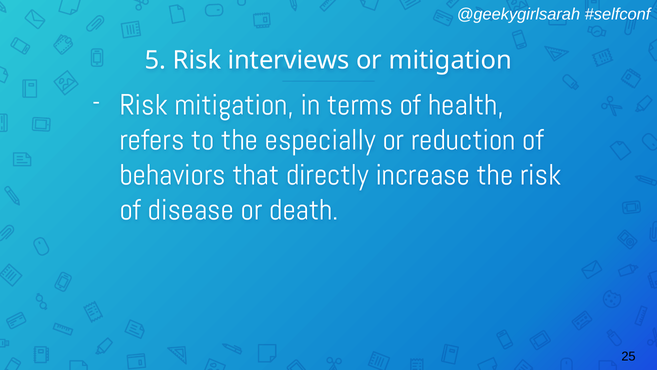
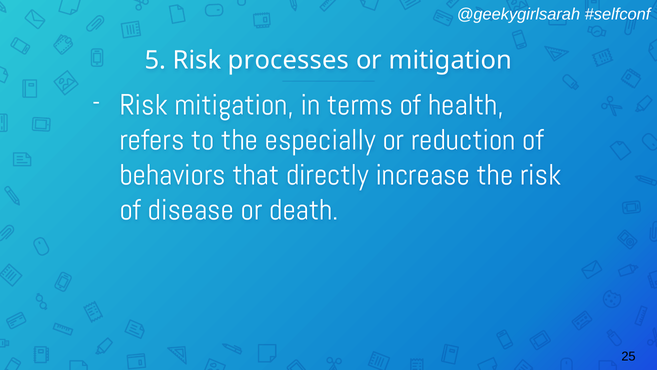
interviews: interviews -> processes
